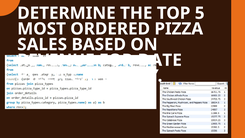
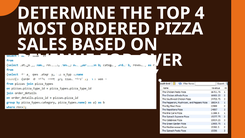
5: 5 -> 4
DATE: DATE -> OVER
